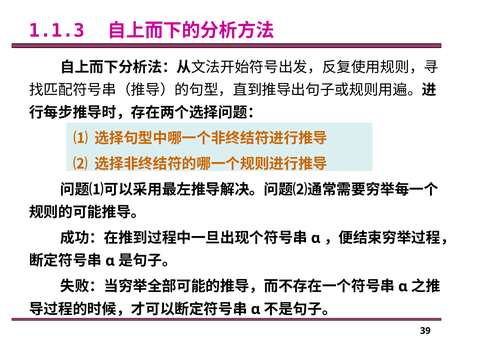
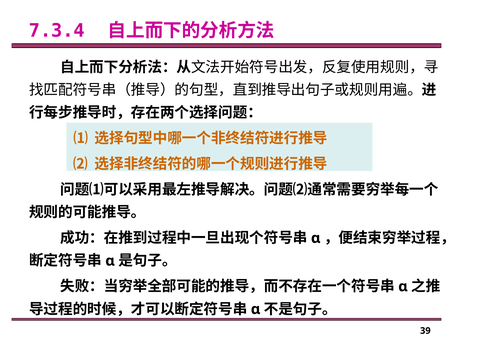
1.1.3: 1.1.3 -> 7.3.4
